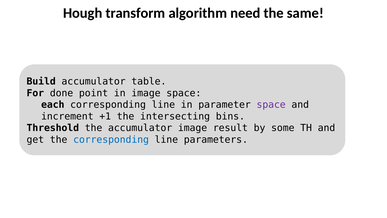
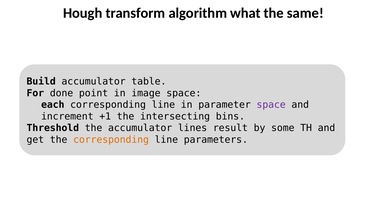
need: need -> what
accumulator image: image -> lines
corresponding at (111, 139) colour: blue -> orange
